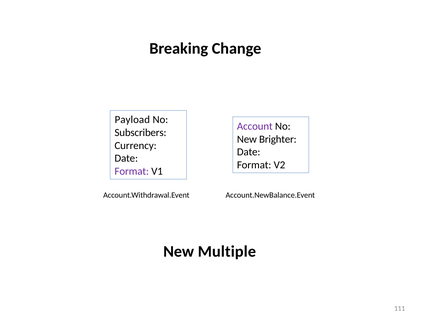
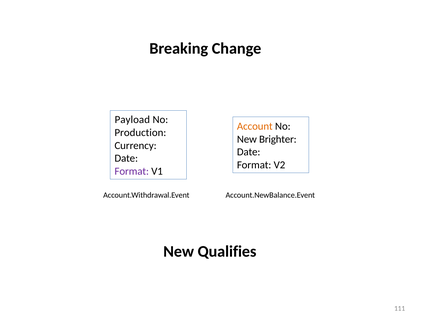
Account colour: purple -> orange
Subscribers: Subscribers -> Production
Multiple: Multiple -> Qualifies
